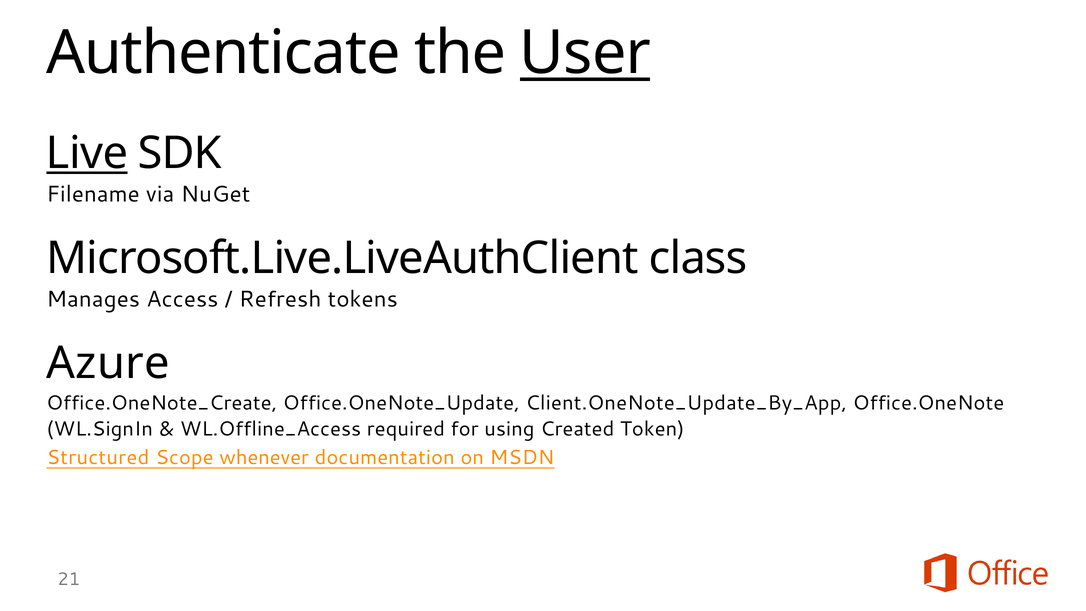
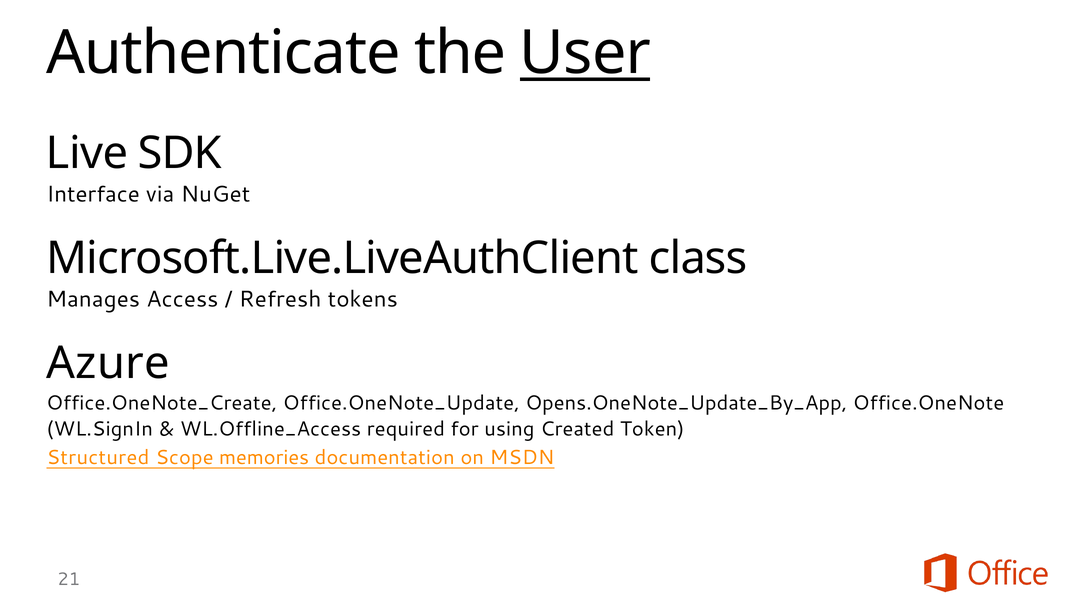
Live underline: present -> none
Filename: Filename -> Interface
Client.OneNote_Update_By_App: Client.OneNote_Update_By_App -> Opens.OneNote_Update_By_App
whenever: whenever -> memories
